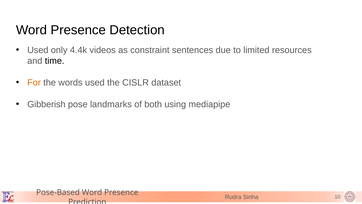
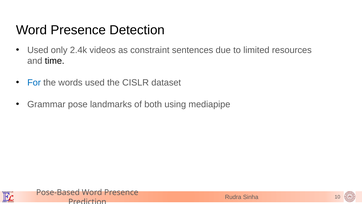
4.4k: 4.4k -> 2.4k
For colour: orange -> blue
Gibberish: Gibberish -> Grammar
